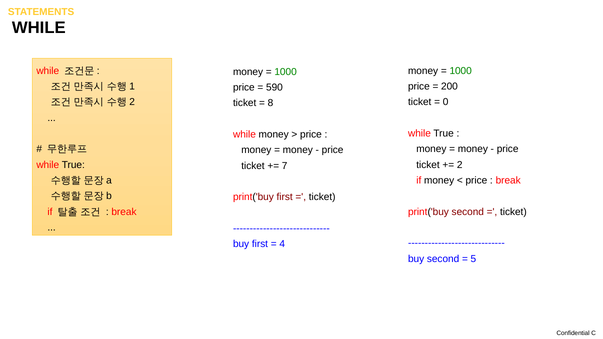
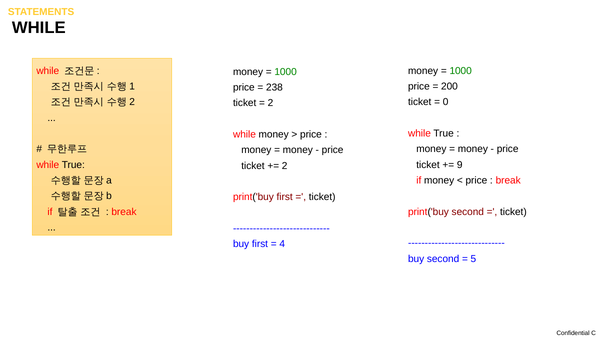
590: 590 -> 238
8 at (271, 103): 8 -> 2
2: 2 -> 9
7 at (285, 166): 7 -> 2
